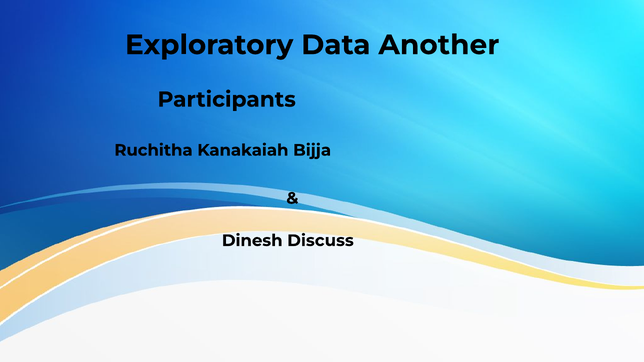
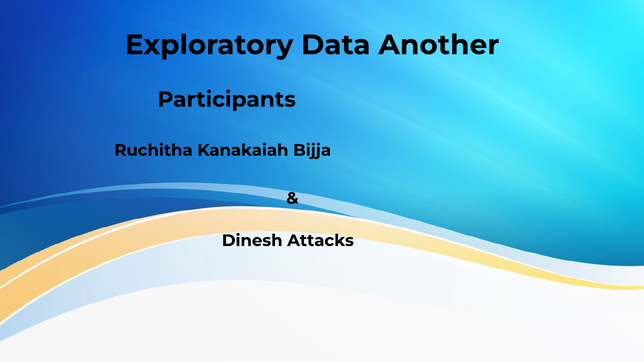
Discuss: Discuss -> Attacks
